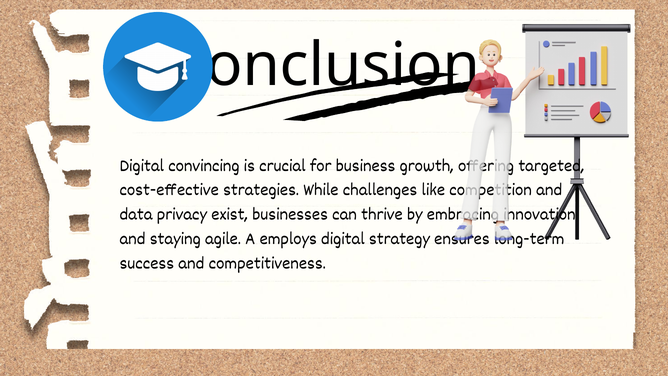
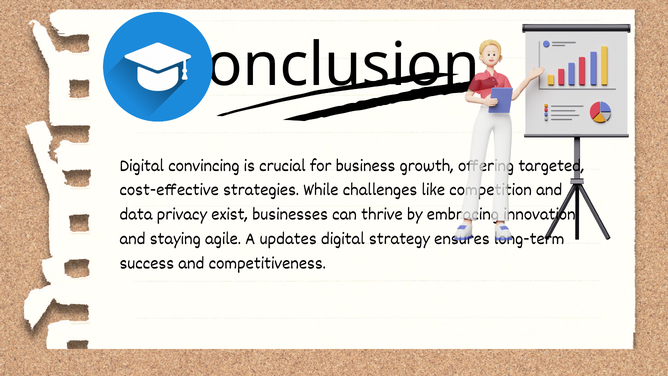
employs: employs -> updates
